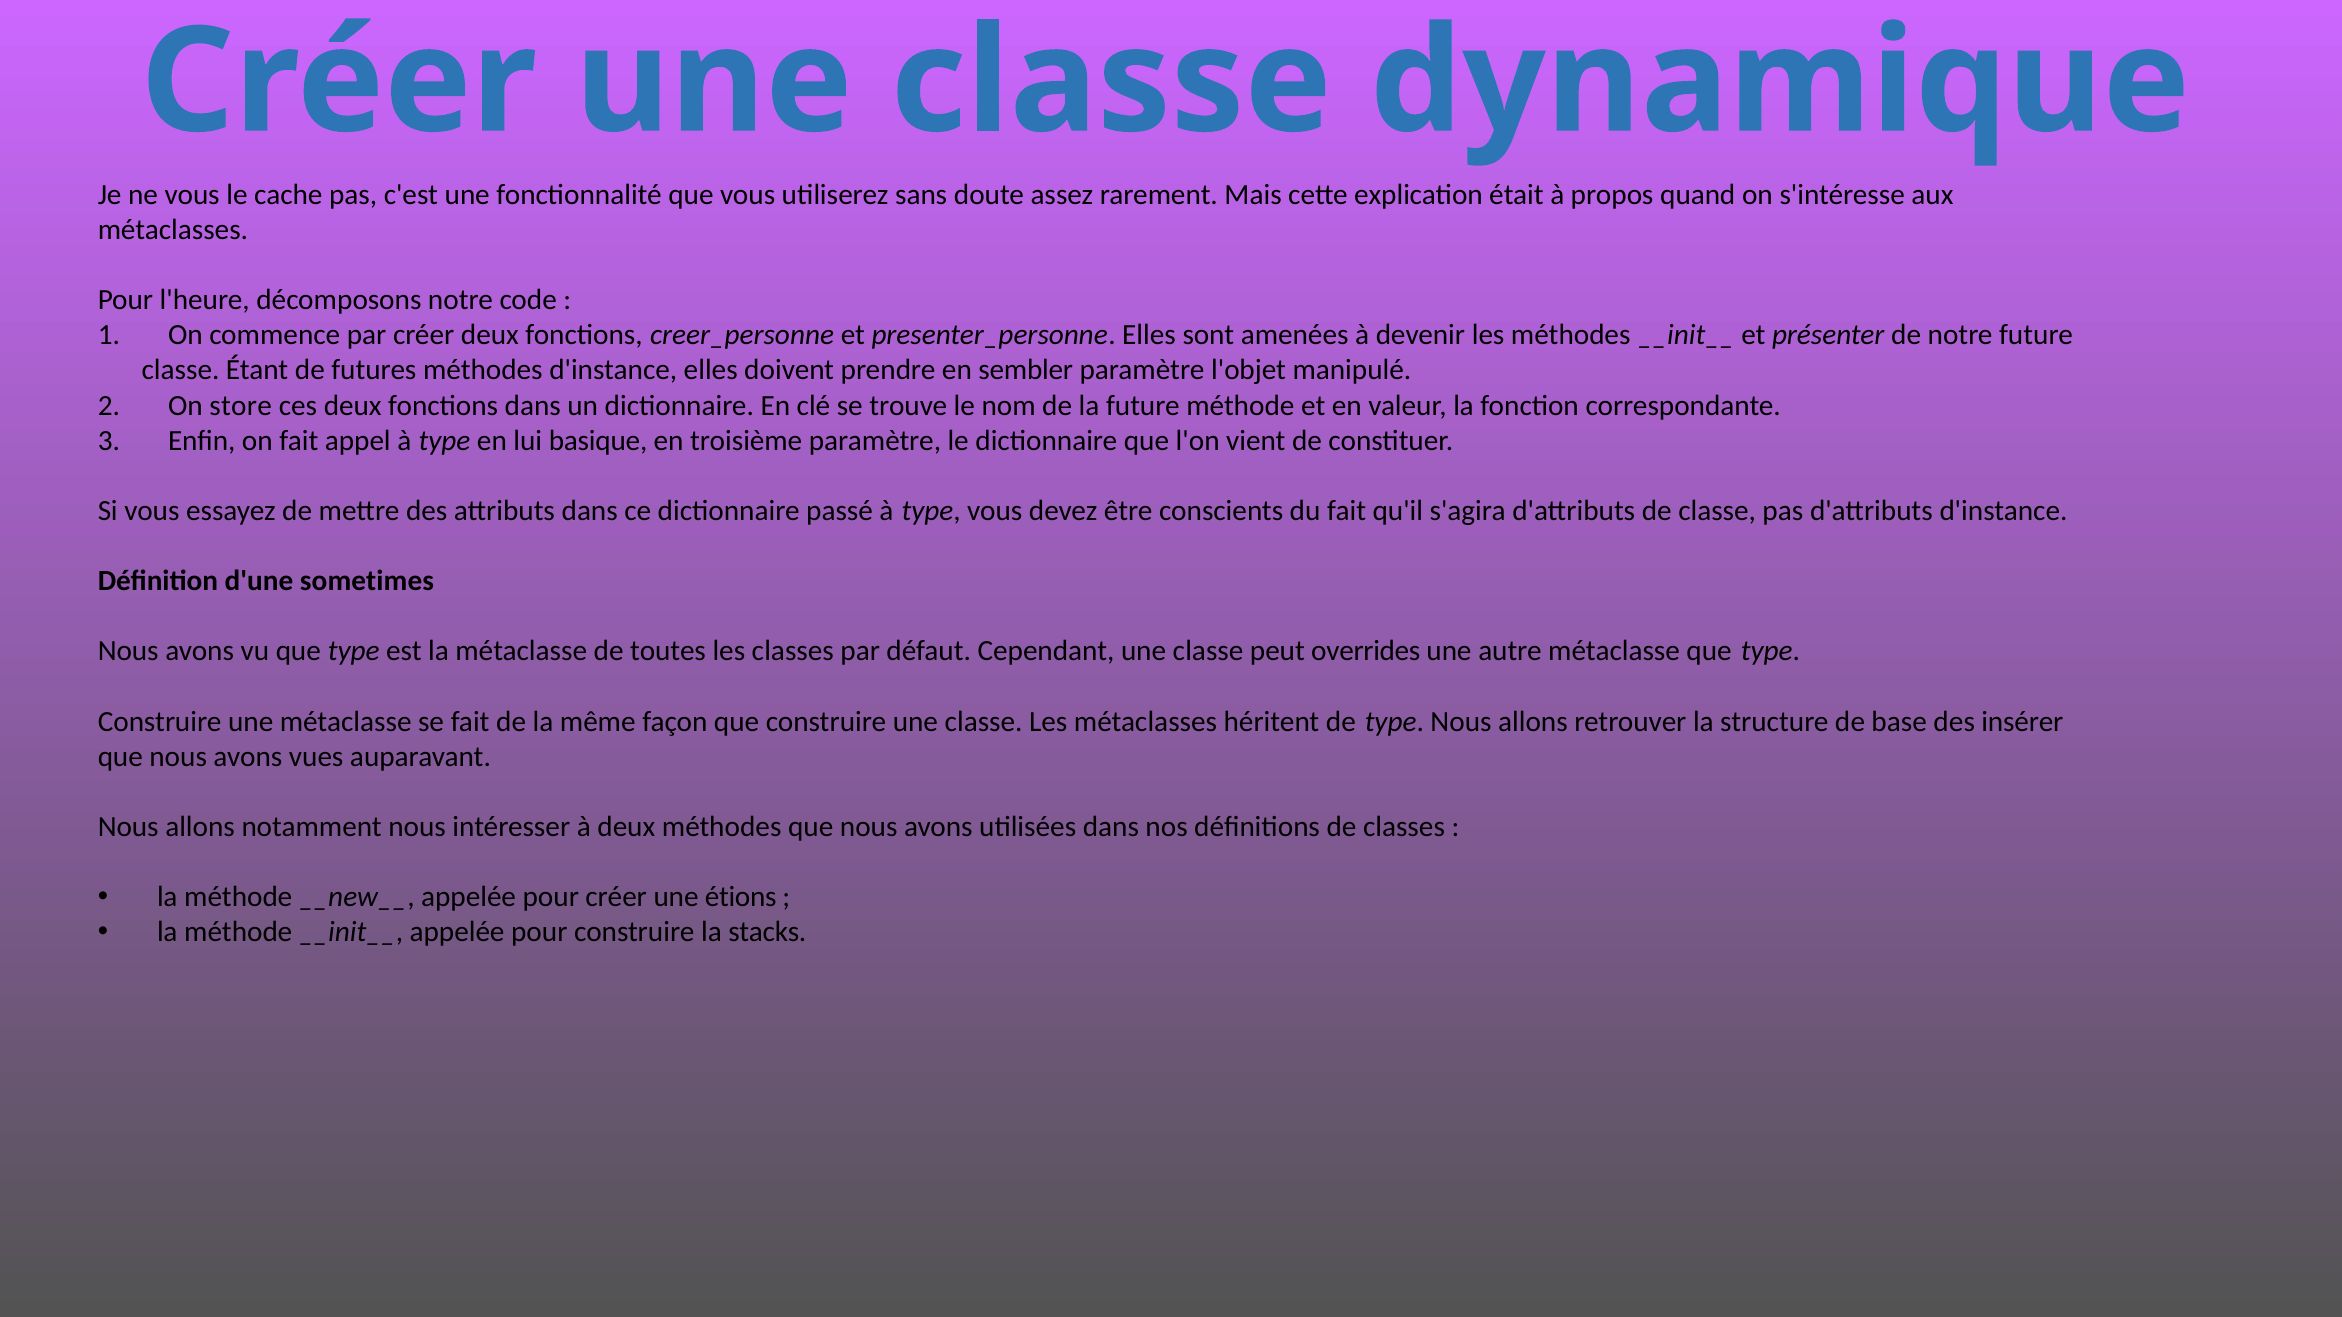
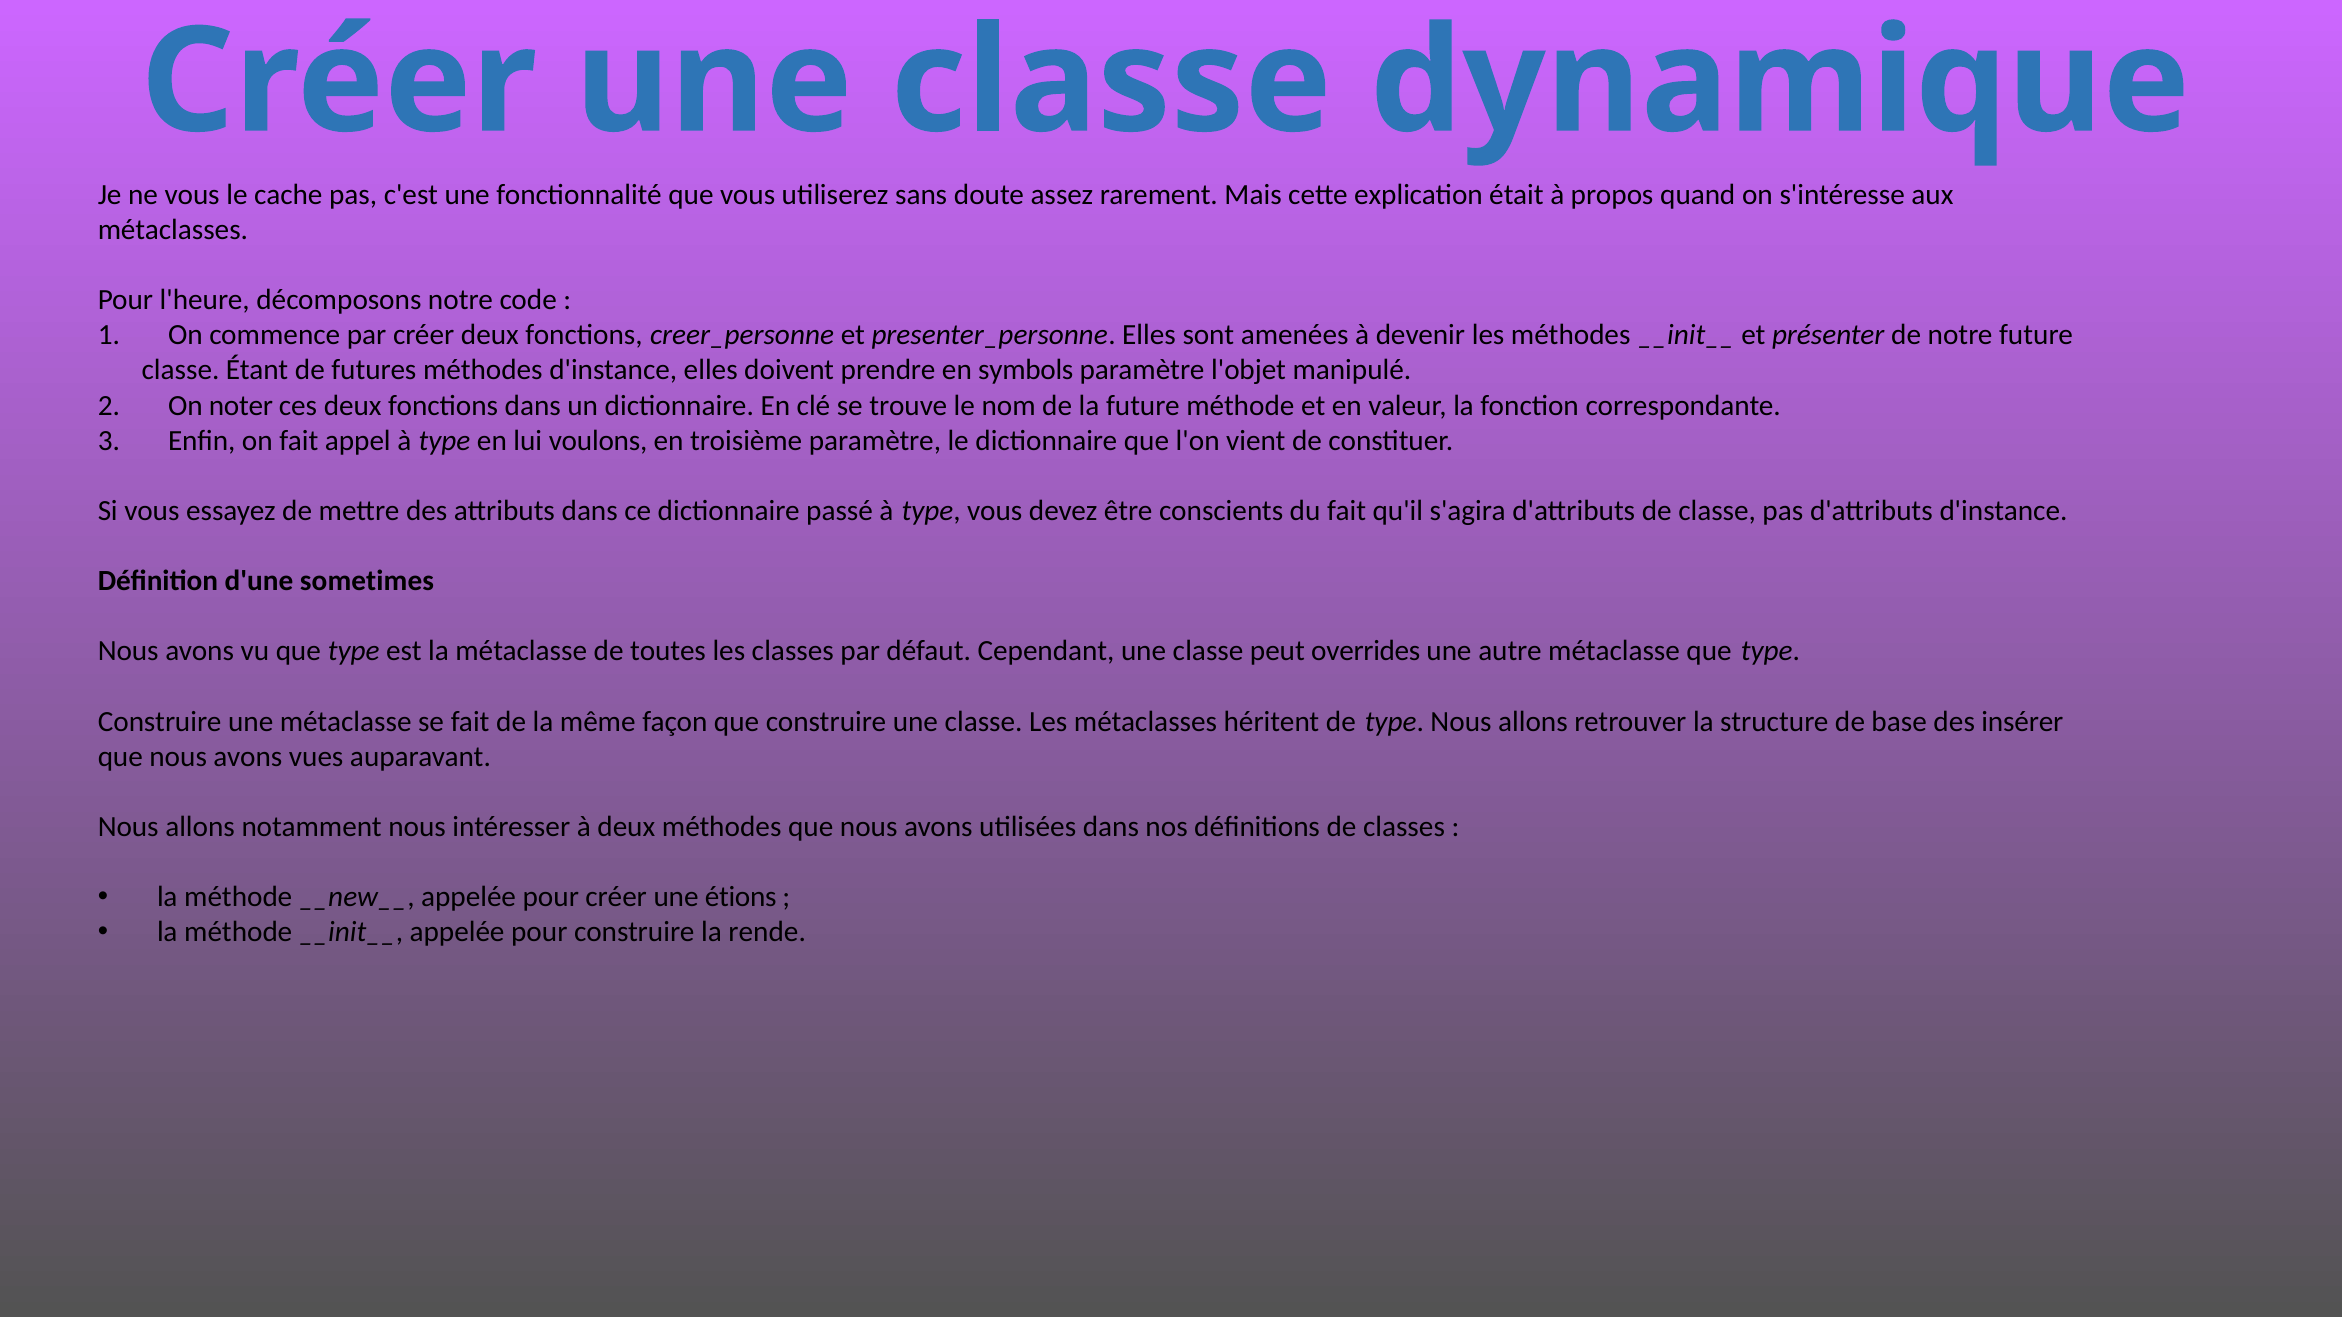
sembler: sembler -> symbols
store: store -> noter
basique: basique -> voulons
stacks: stacks -> rende
